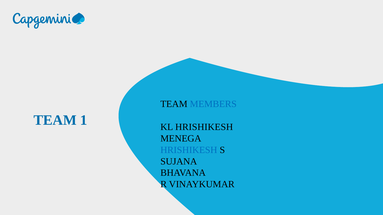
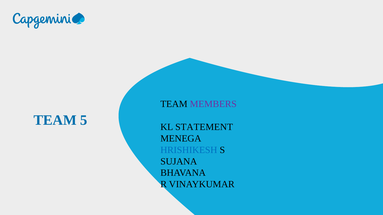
MEMBERS colour: blue -> purple
1: 1 -> 5
KL HRISHIKESH: HRISHIKESH -> STATEMENT
